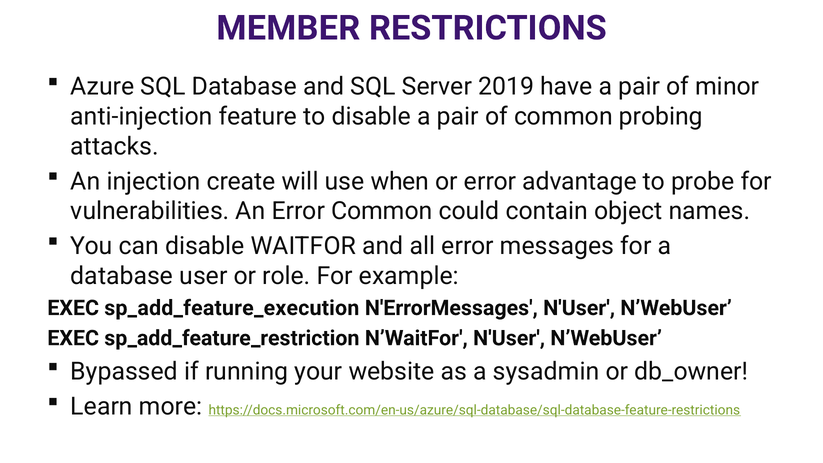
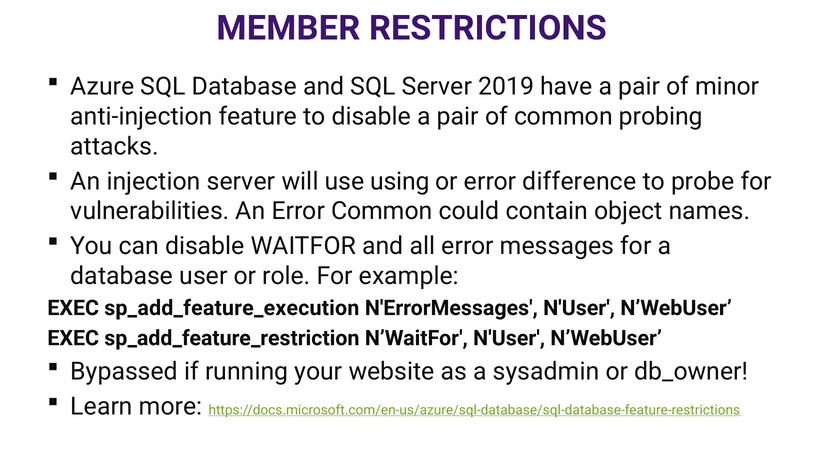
injection create: create -> server
when: when -> using
advantage: advantage -> difference
